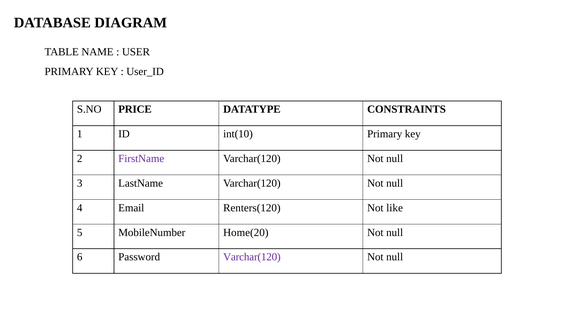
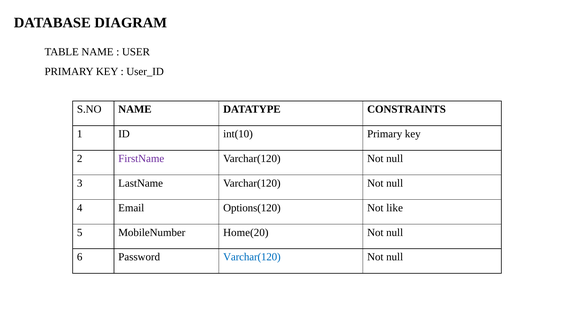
S.NO PRICE: PRICE -> NAME
Renters(120: Renters(120 -> Options(120
Varchar(120 at (252, 257) colour: purple -> blue
